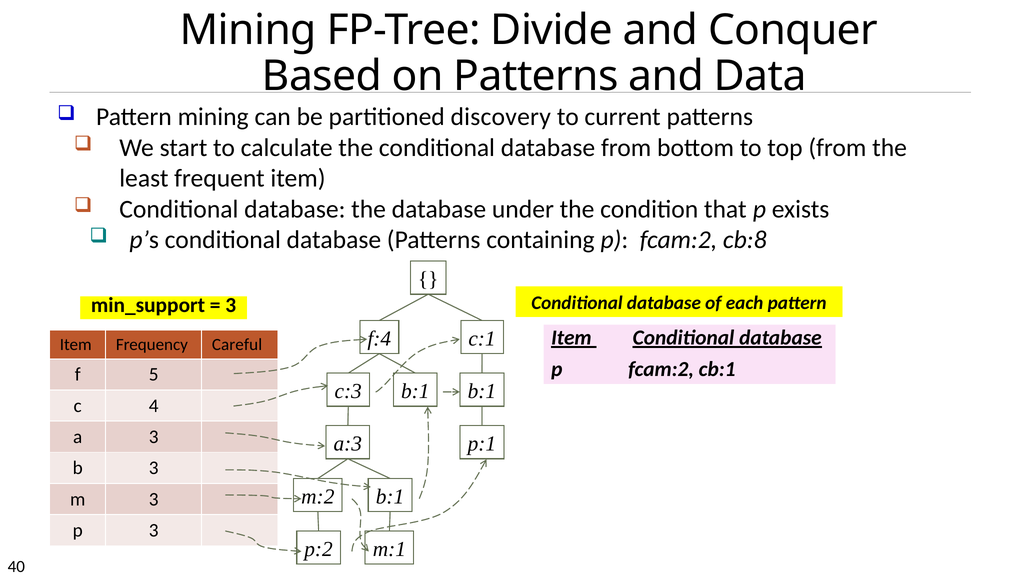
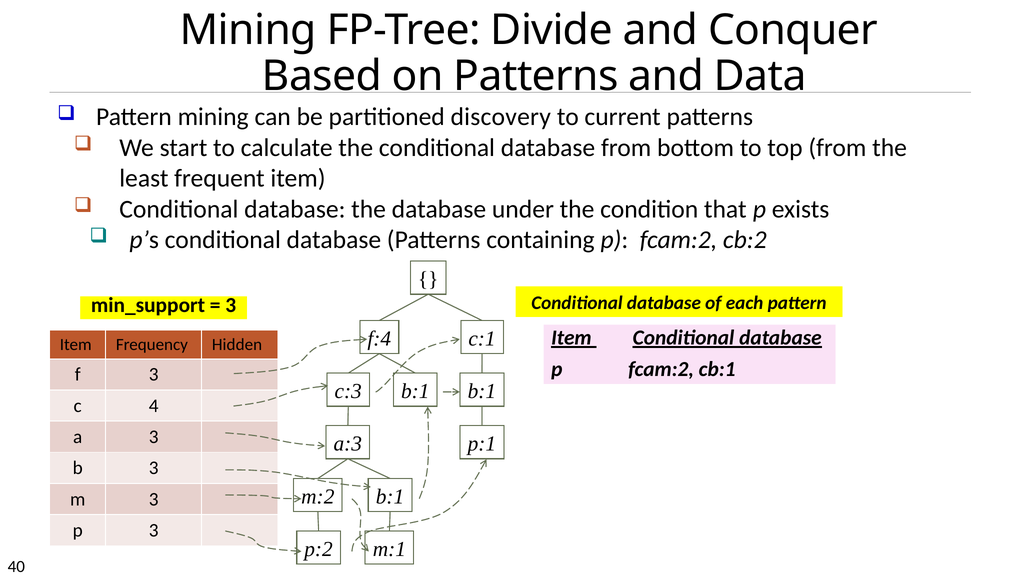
cb:8: cb:8 -> cb:2
Careful: Careful -> Hidden
f 5: 5 -> 3
